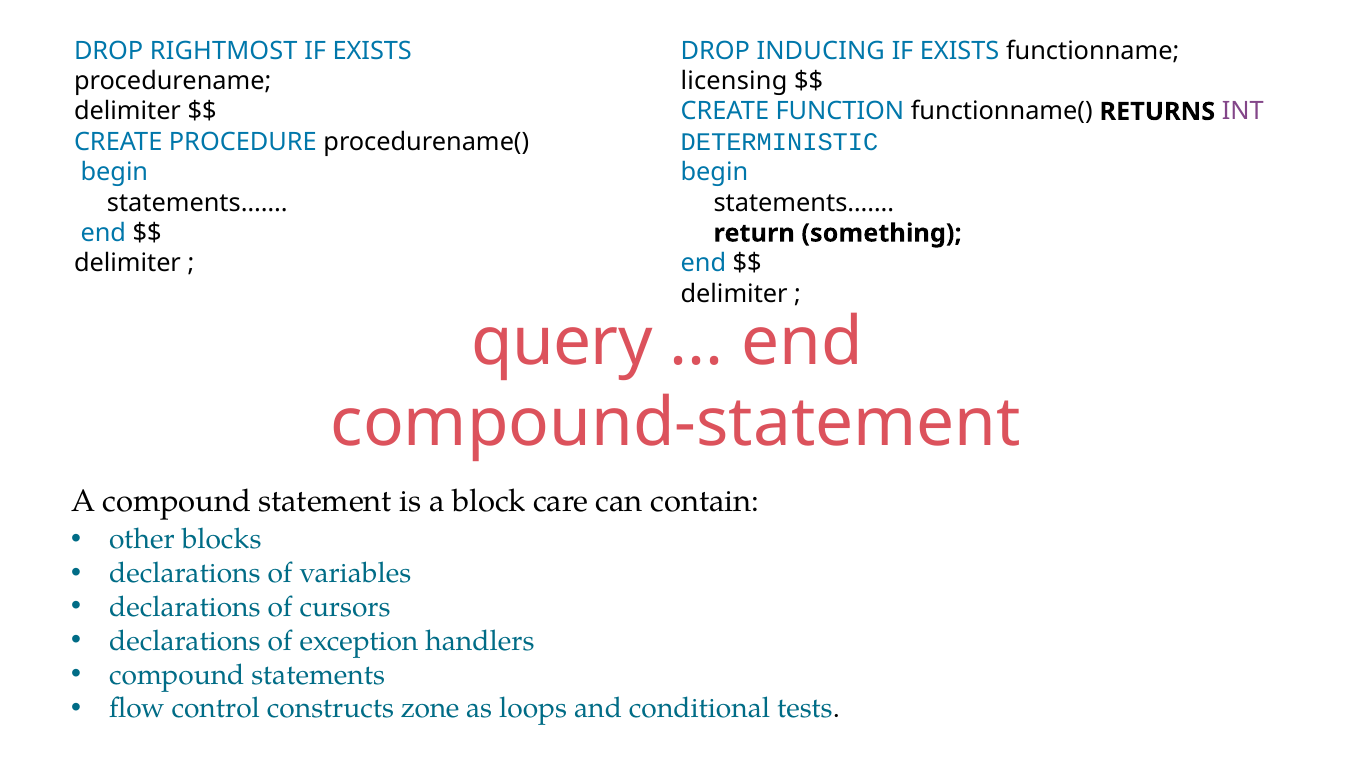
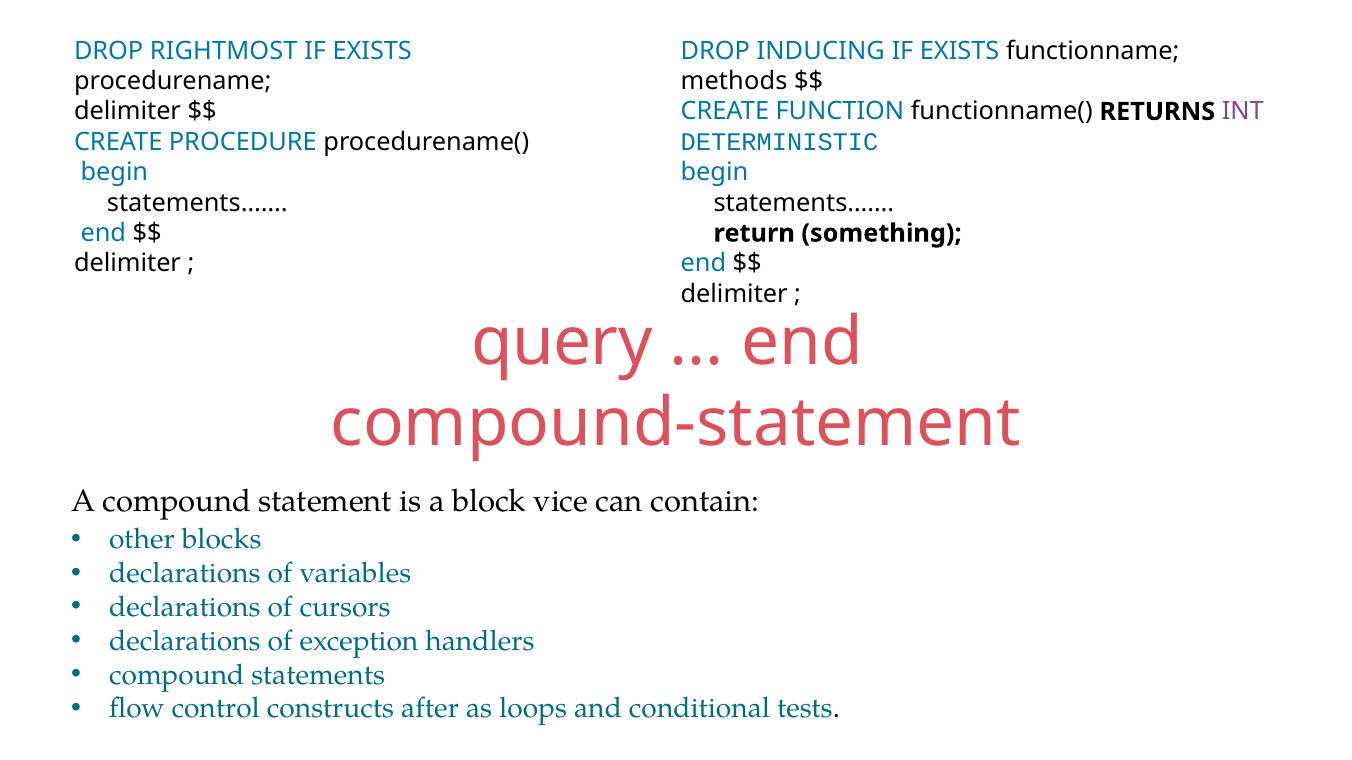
licensing: licensing -> methods
care: care -> vice
zone: zone -> after
